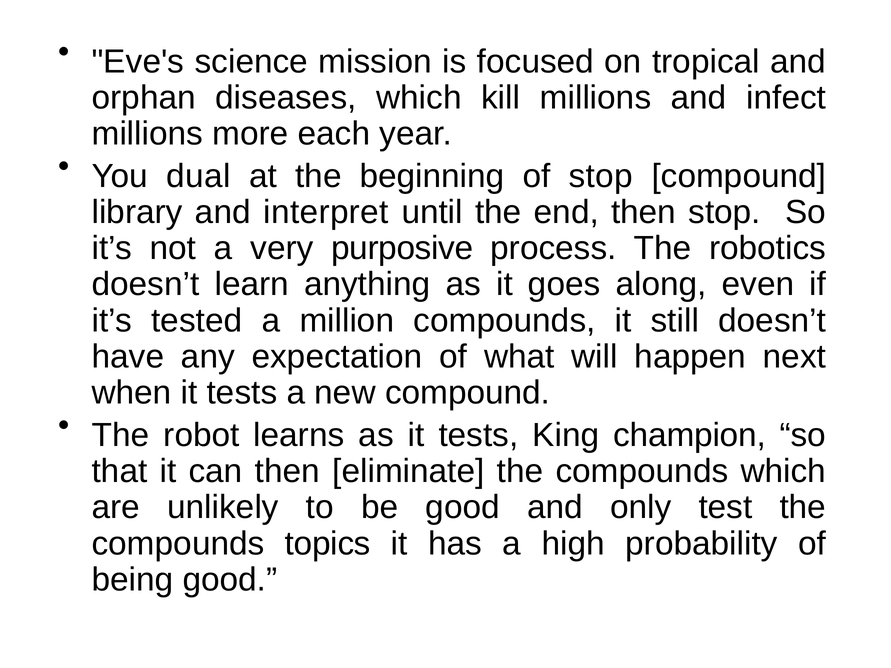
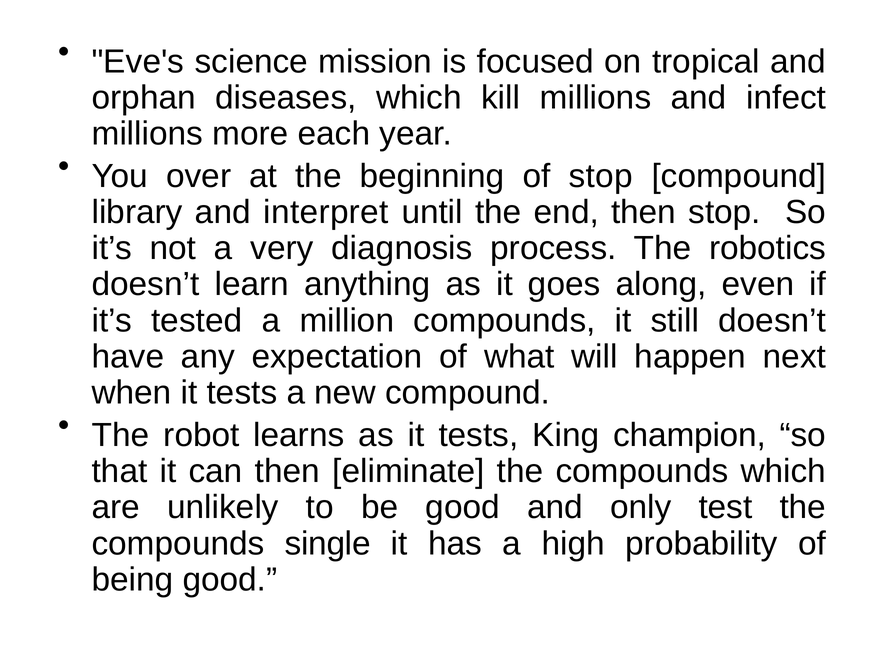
dual: dual -> over
purposive: purposive -> diagnosis
topics: topics -> single
